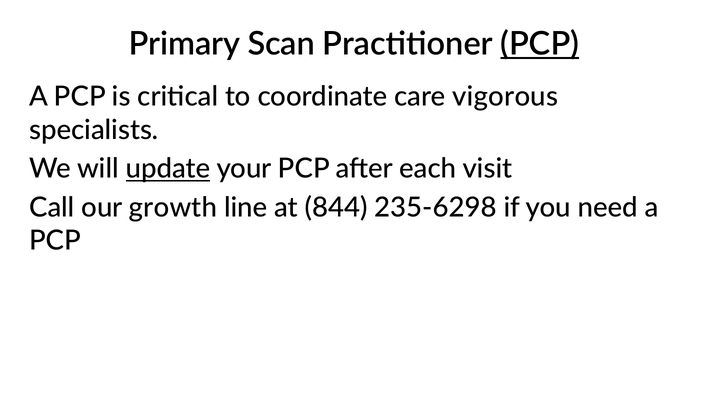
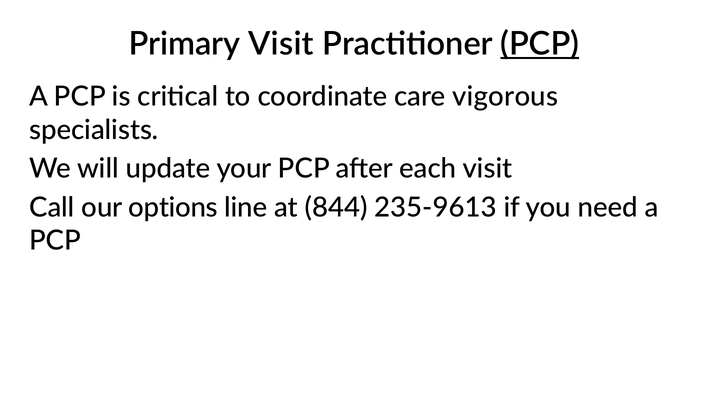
Primary Scan: Scan -> Visit
update underline: present -> none
growth: growth -> options
235-6298: 235-6298 -> 235-9613
